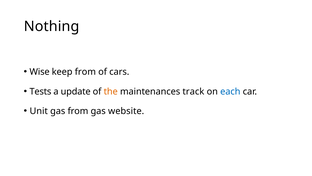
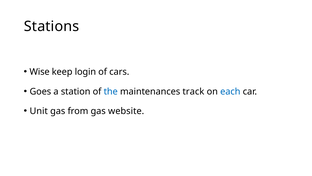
Nothing: Nothing -> Stations
keep from: from -> login
Tests: Tests -> Goes
update: update -> station
the colour: orange -> blue
